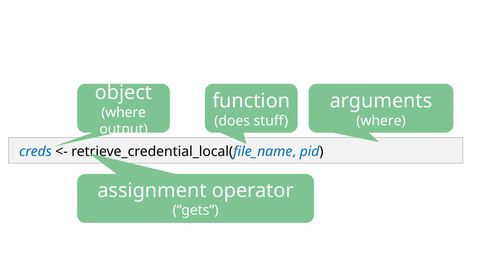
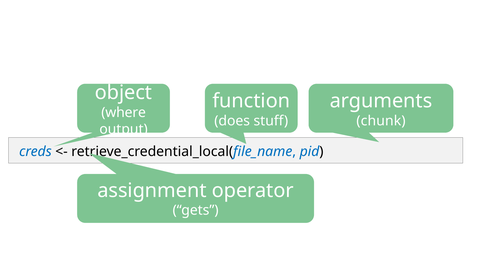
where at (381, 121): where -> chunk
